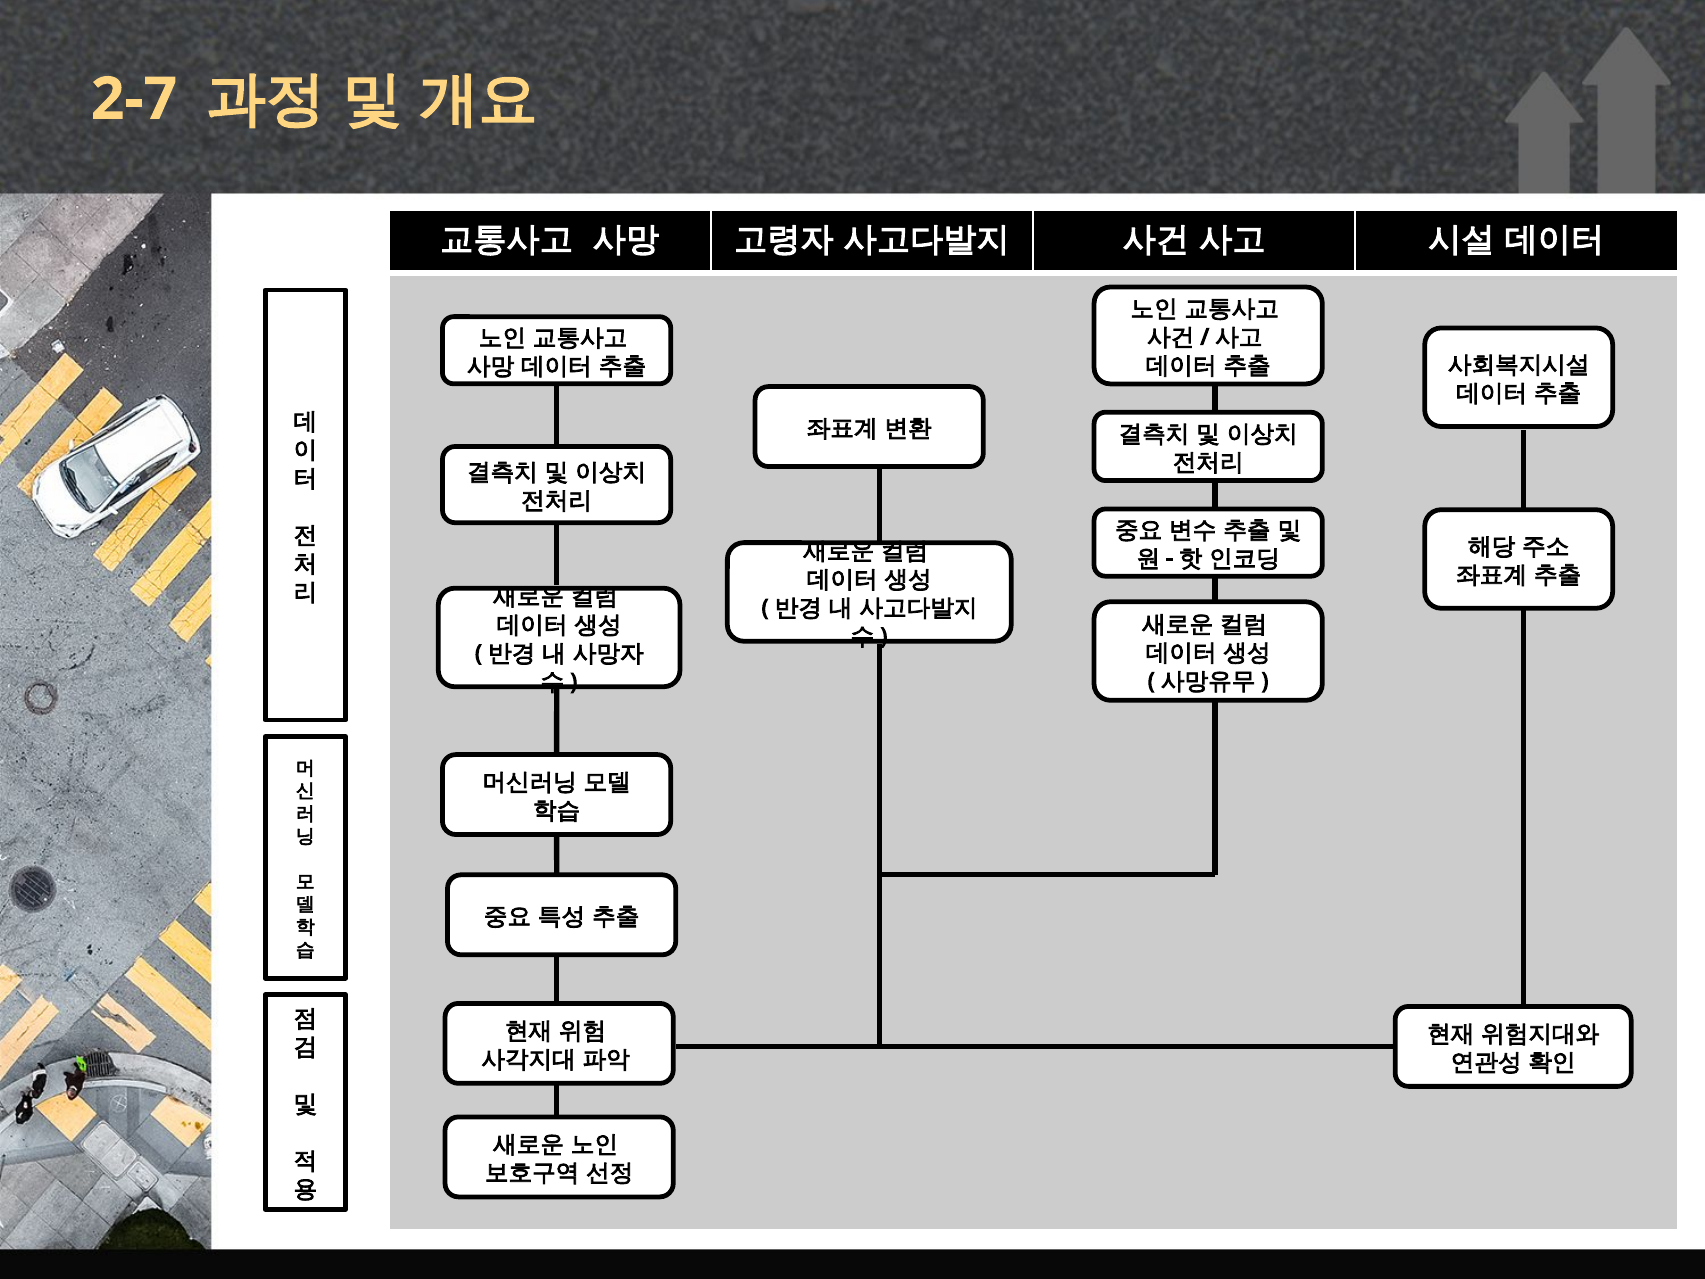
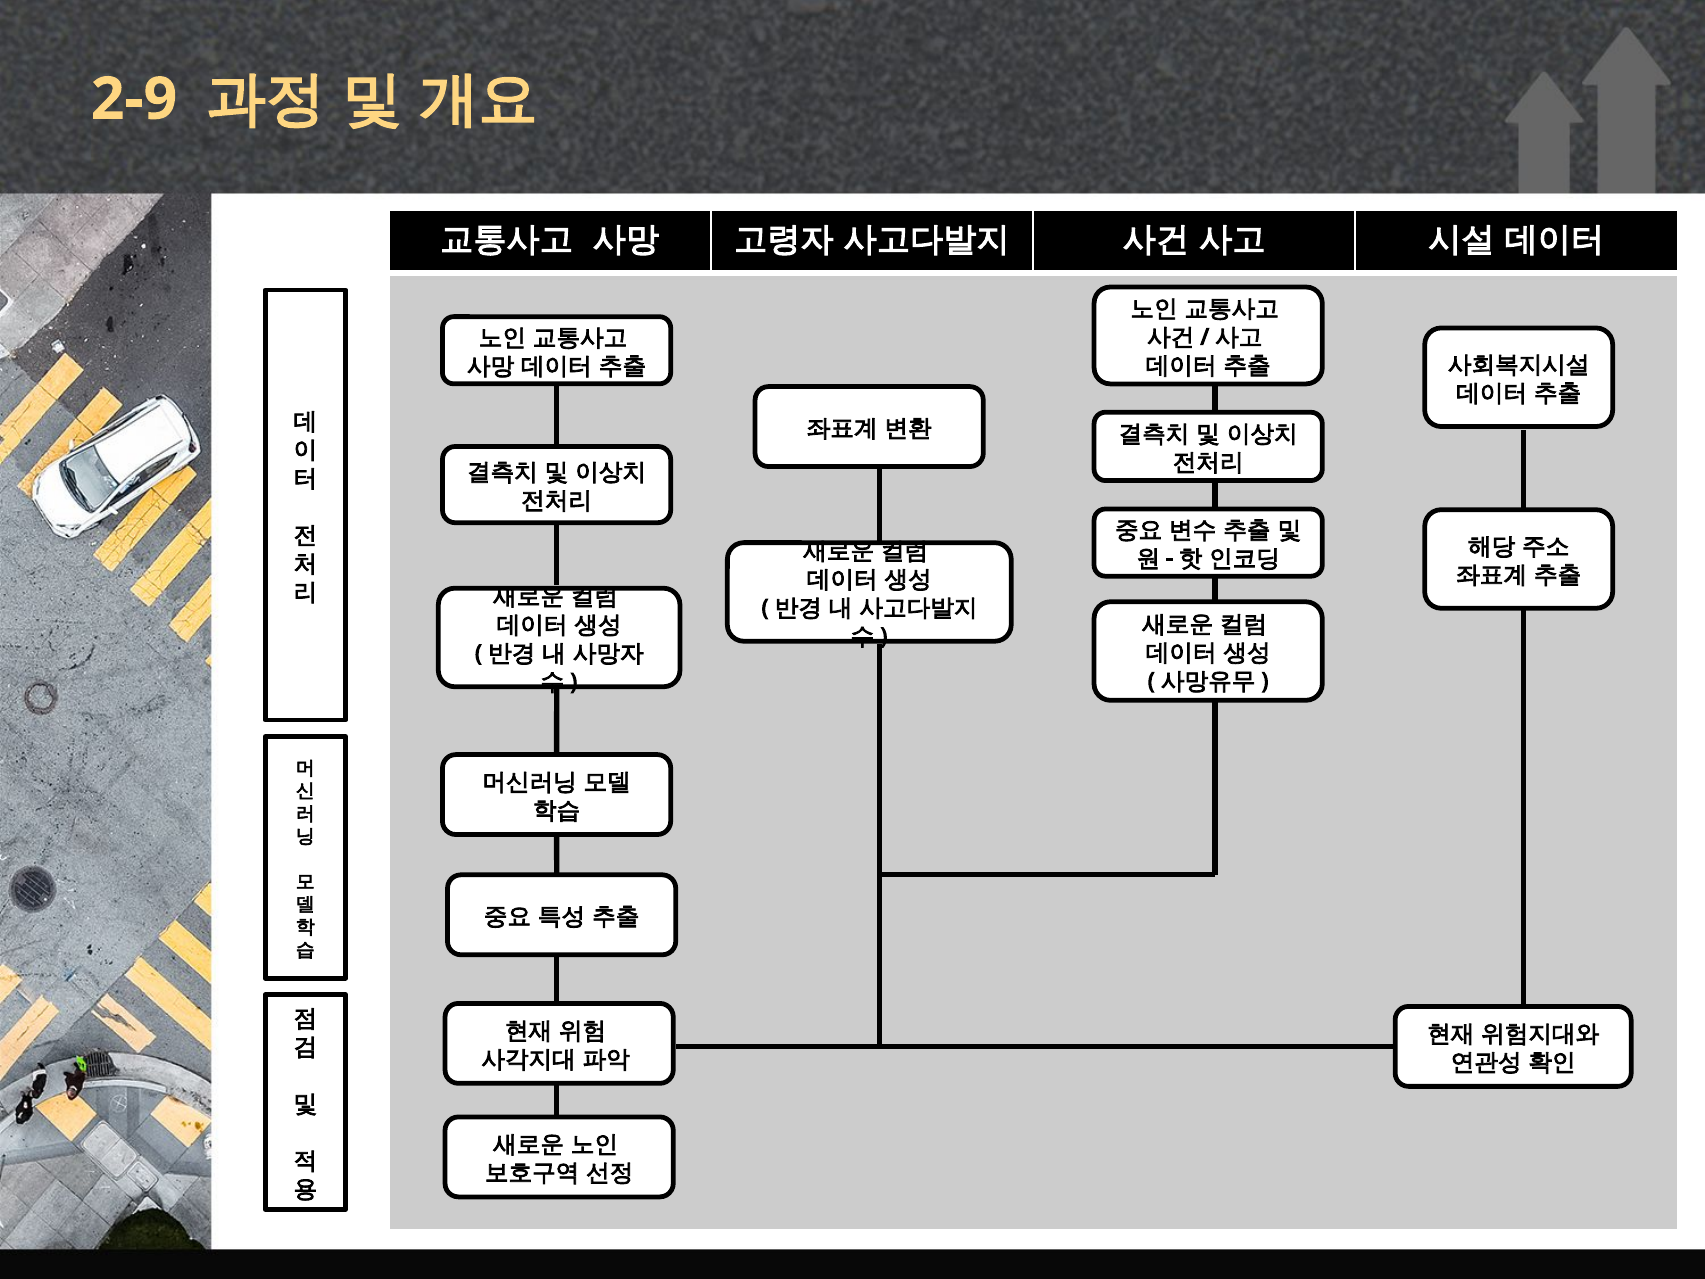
2-7: 2-7 -> 2-9
